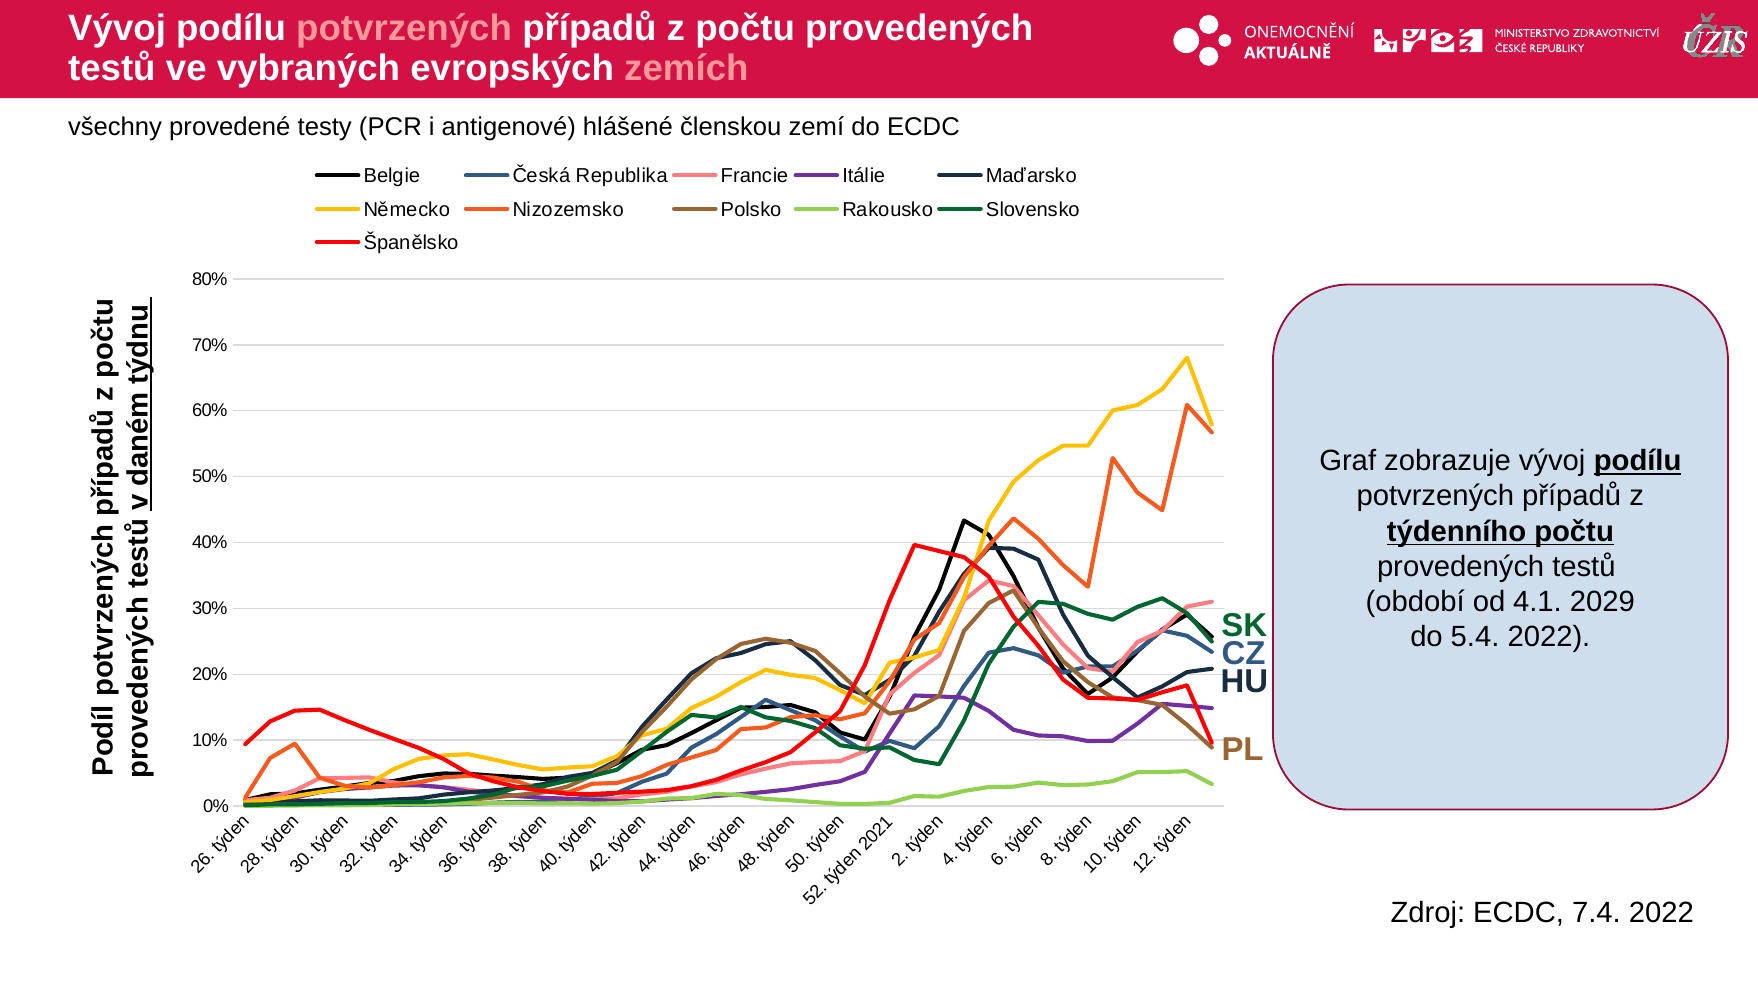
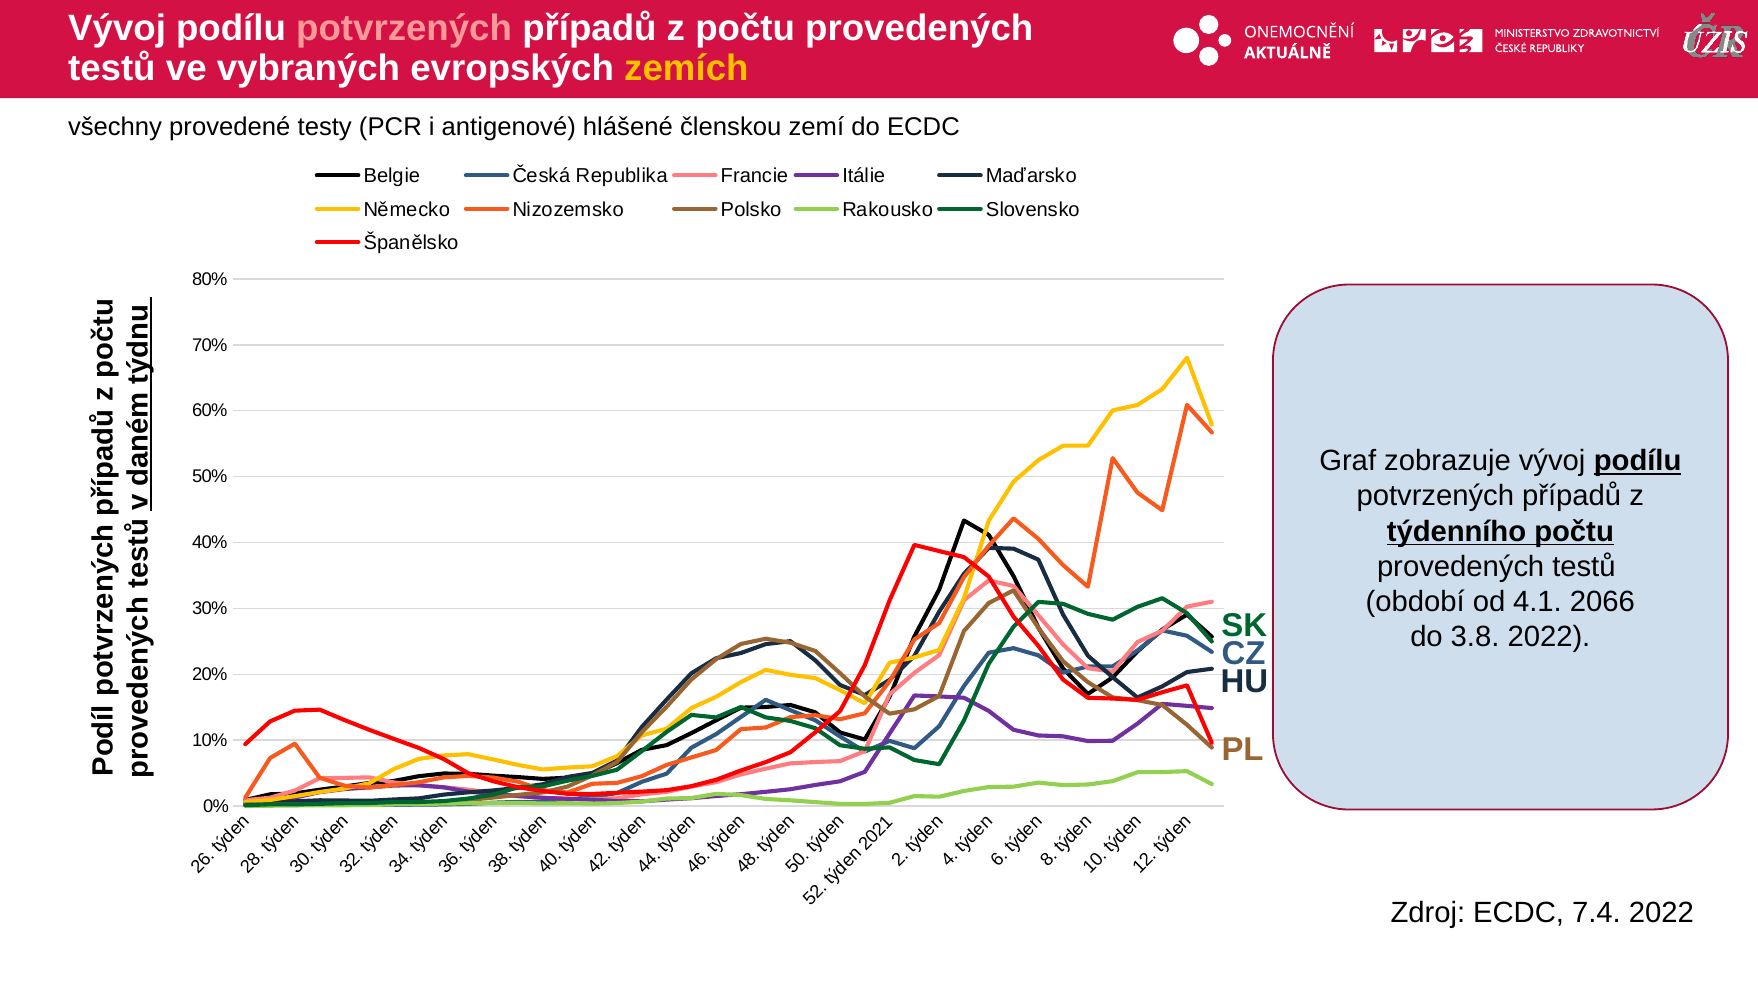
zemích colour: pink -> yellow
2029: 2029 -> 2066
5.4: 5.4 -> 3.8
